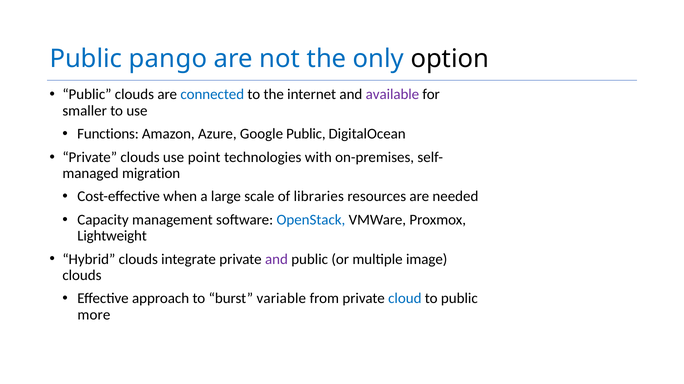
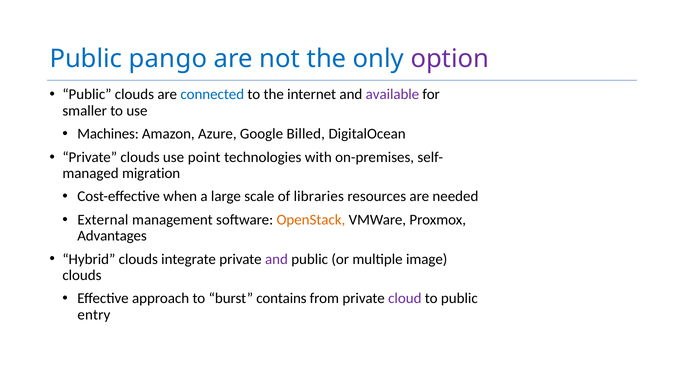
option colour: black -> purple
Functions: Functions -> Machines
Google Public: Public -> Billed
Capacity: Capacity -> External
OpenStack colour: blue -> orange
Lightweight: Lightweight -> Advantages
variable: variable -> contains
cloud colour: blue -> purple
more: more -> entry
